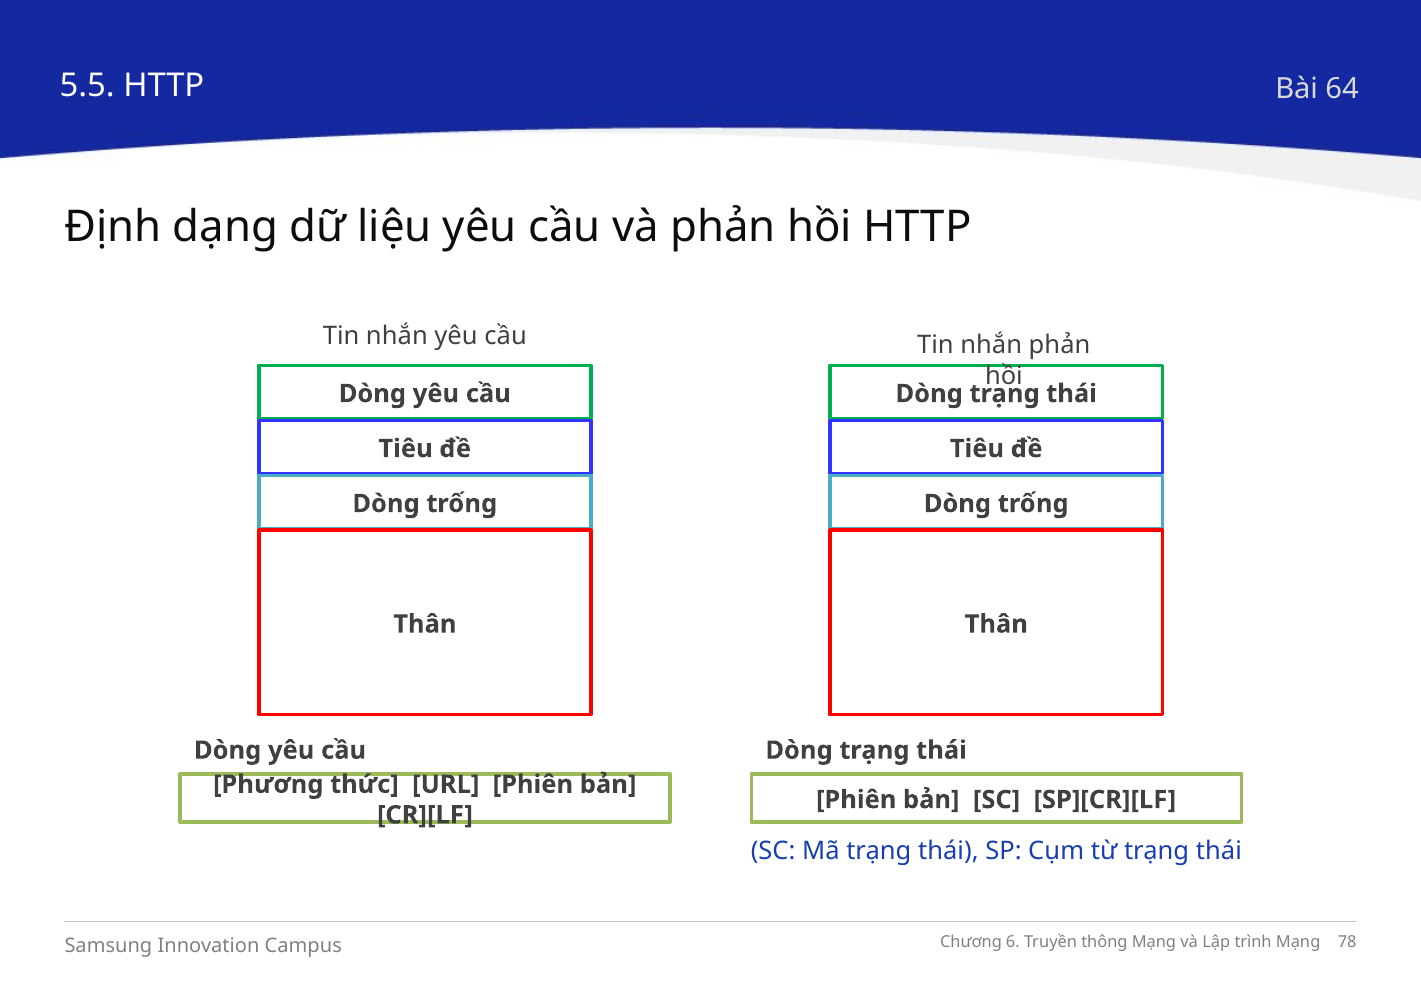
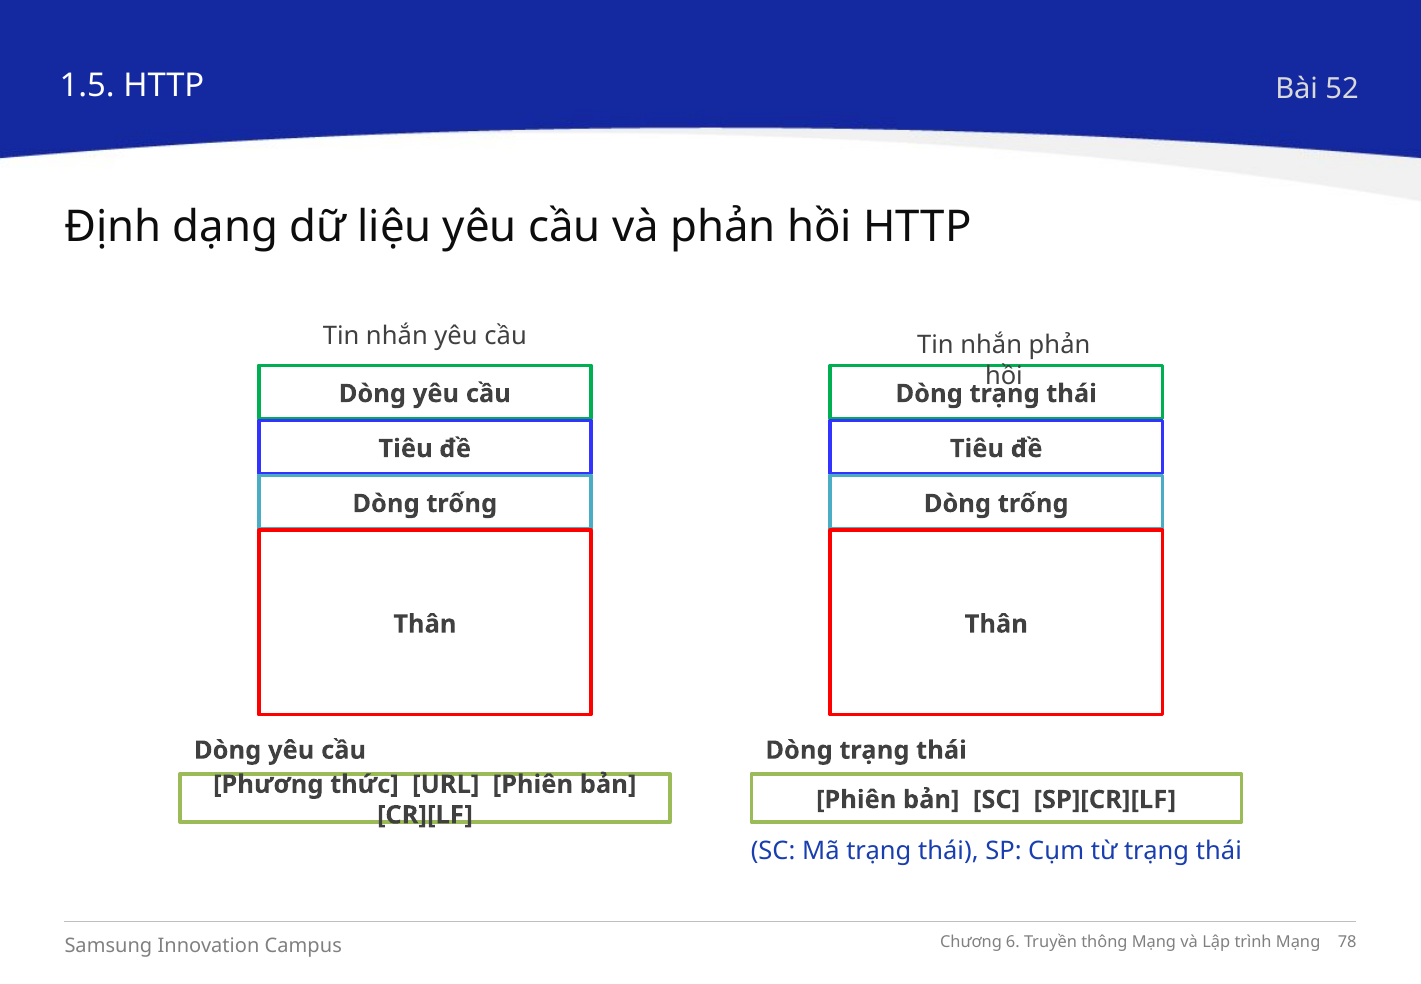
5.5: 5.5 -> 1.5
64: 64 -> 52
